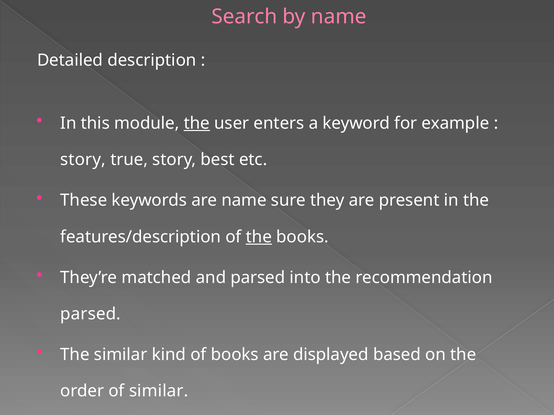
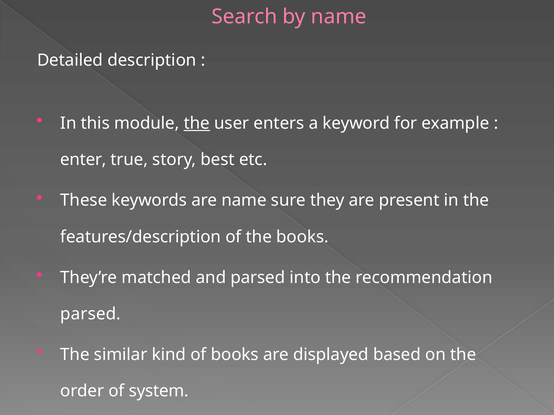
story at (83, 160): story -> enter
the at (259, 237) underline: present -> none
of similar: similar -> system
